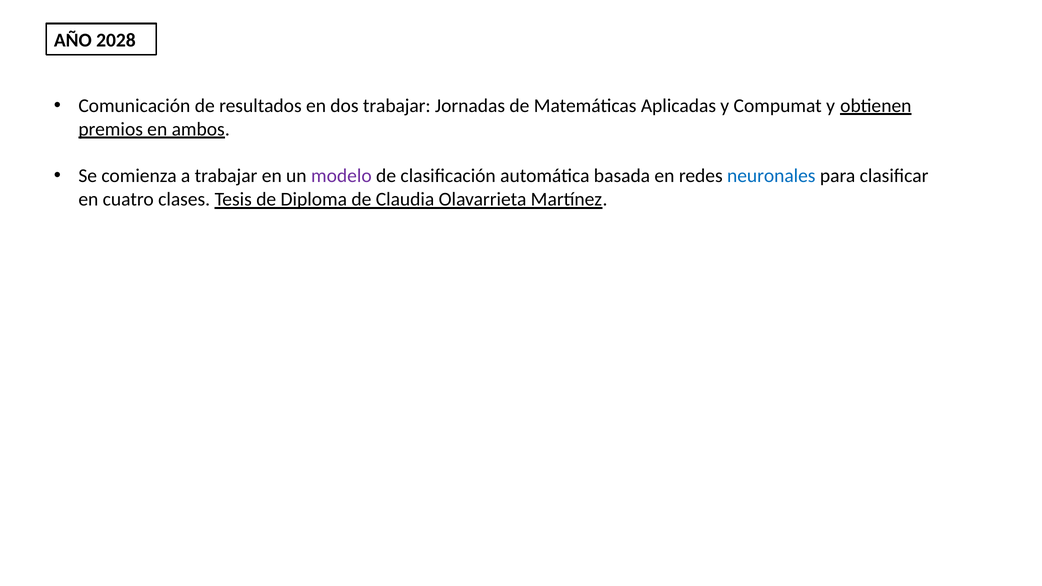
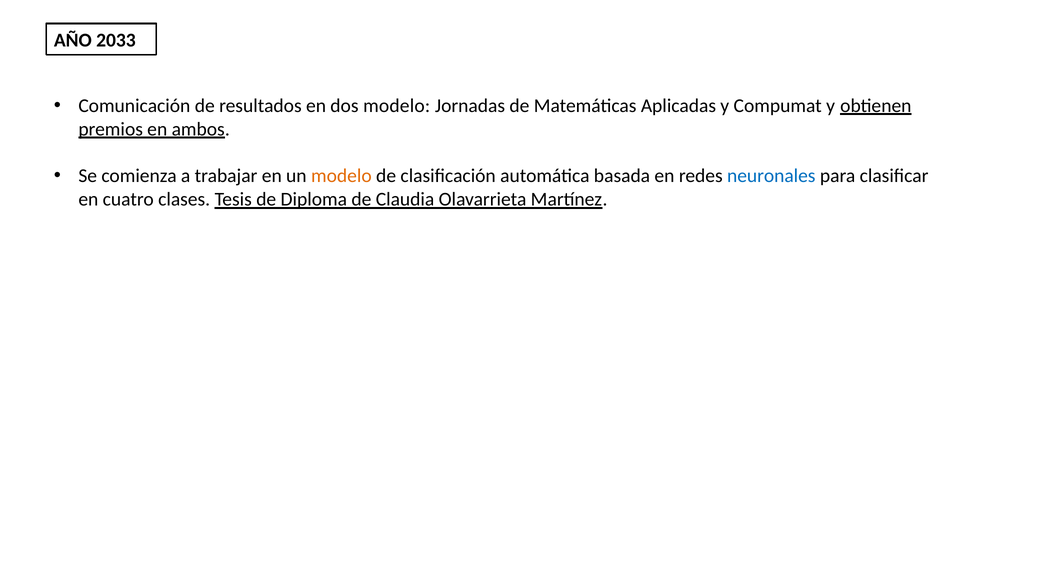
2028: 2028 -> 2033
dos trabajar: trabajar -> modelo
modelo at (341, 176) colour: purple -> orange
